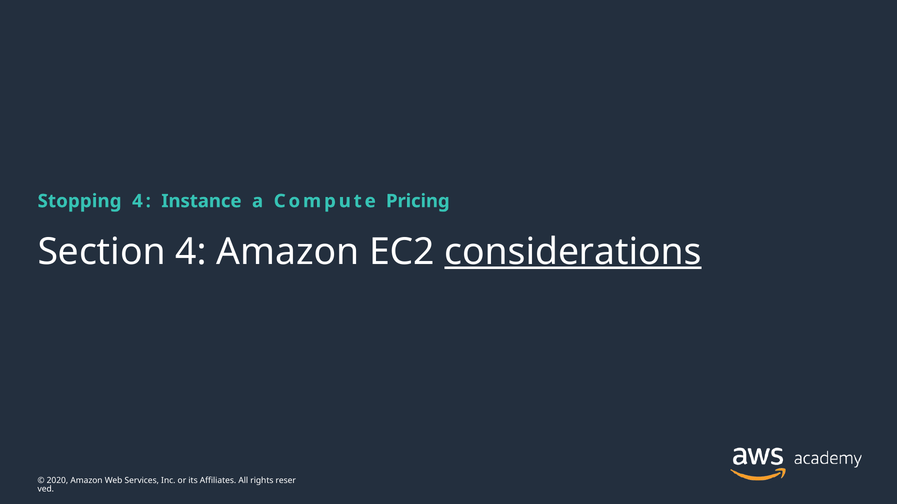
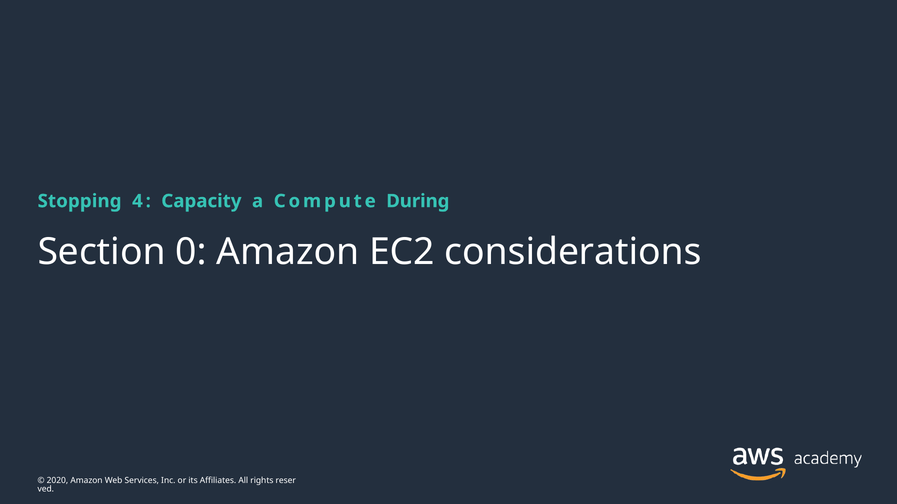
Instance: Instance -> Capacity
Pricing: Pricing -> During
Section 4: 4 -> 0
considerations underline: present -> none
